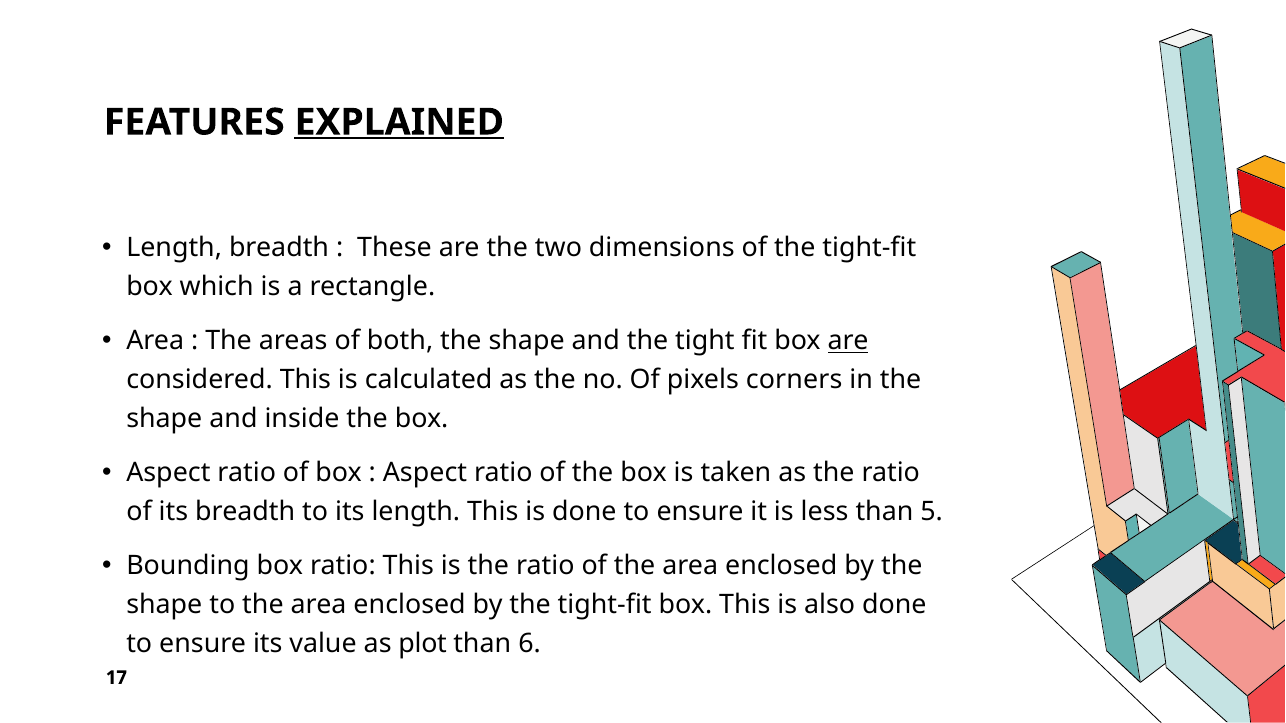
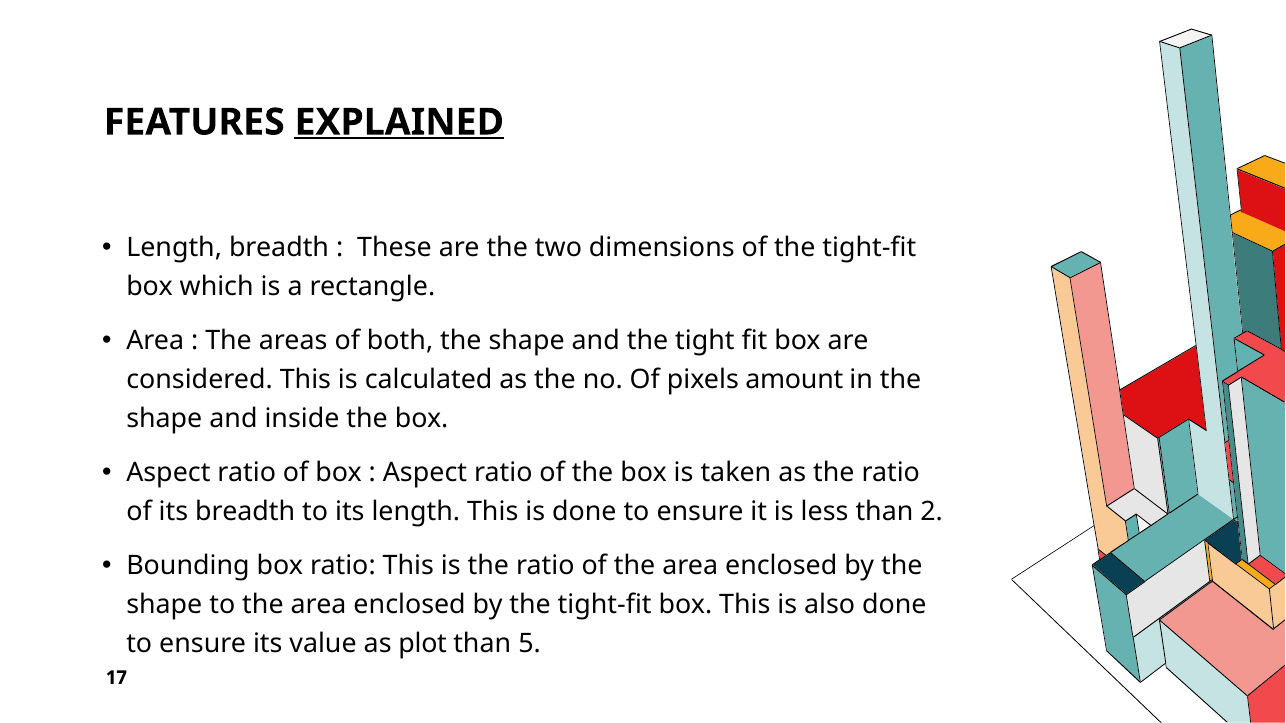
are at (848, 341) underline: present -> none
corners: corners -> amount
5: 5 -> 2
6: 6 -> 5
